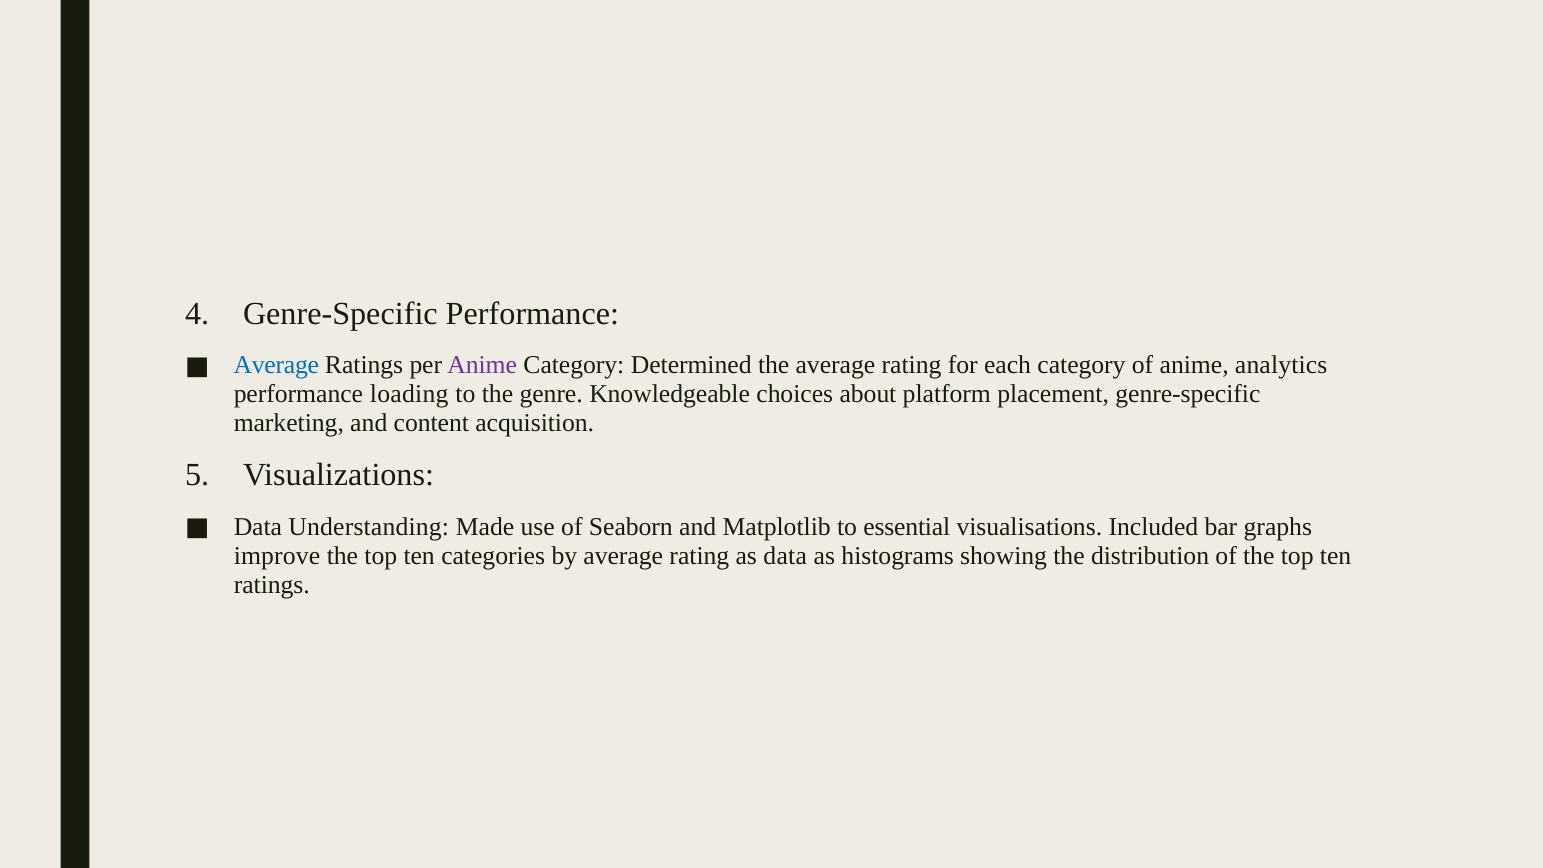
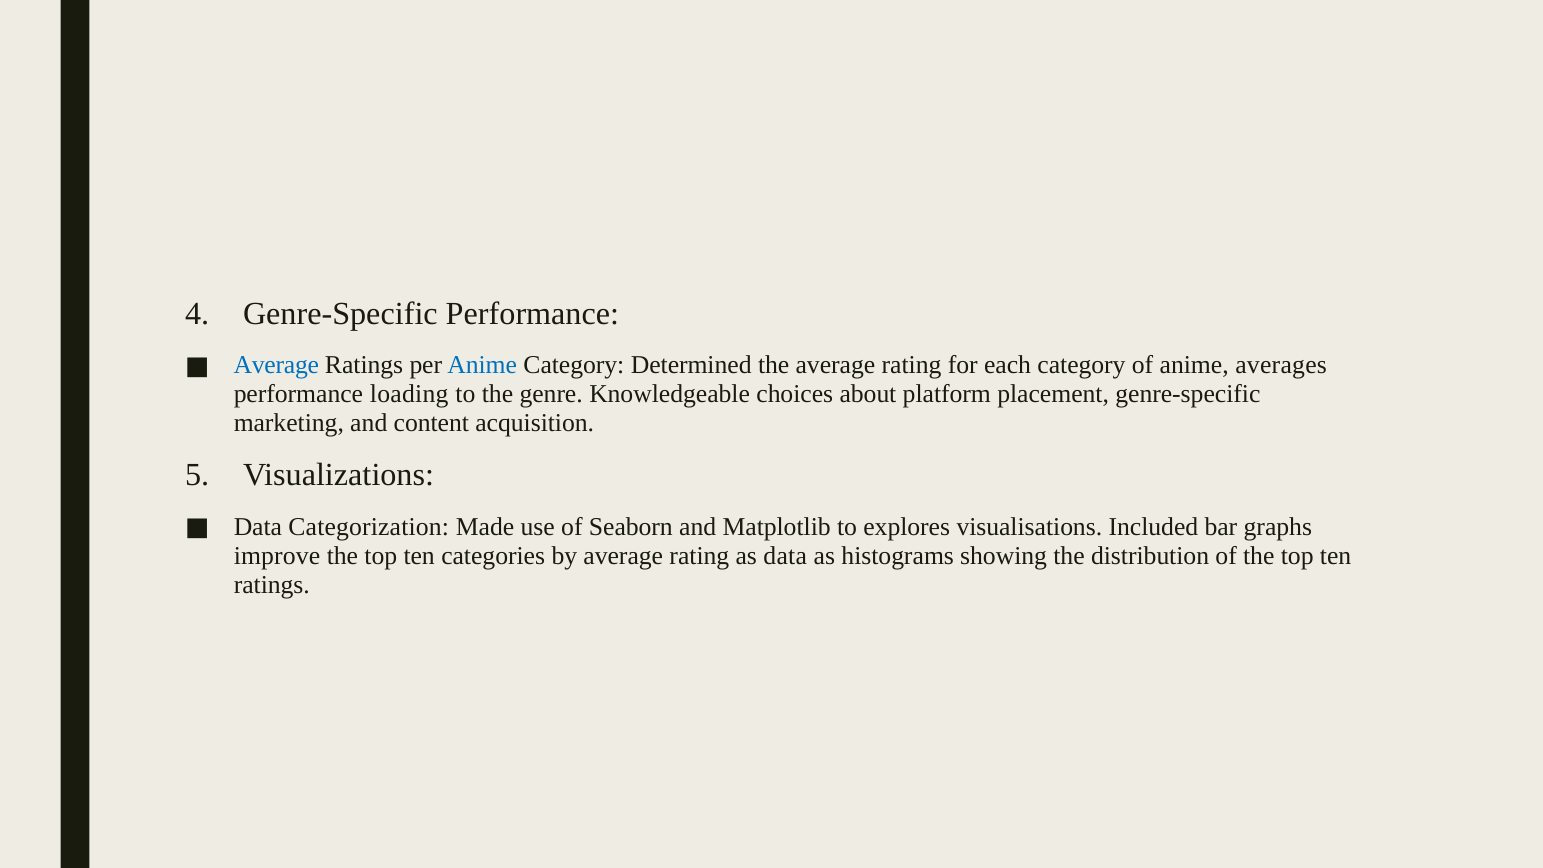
Anime at (482, 365) colour: purple -> blue
analytics: analytics -> averages
Understanding: Understanding -> Categorization
essential: essential -> explores
